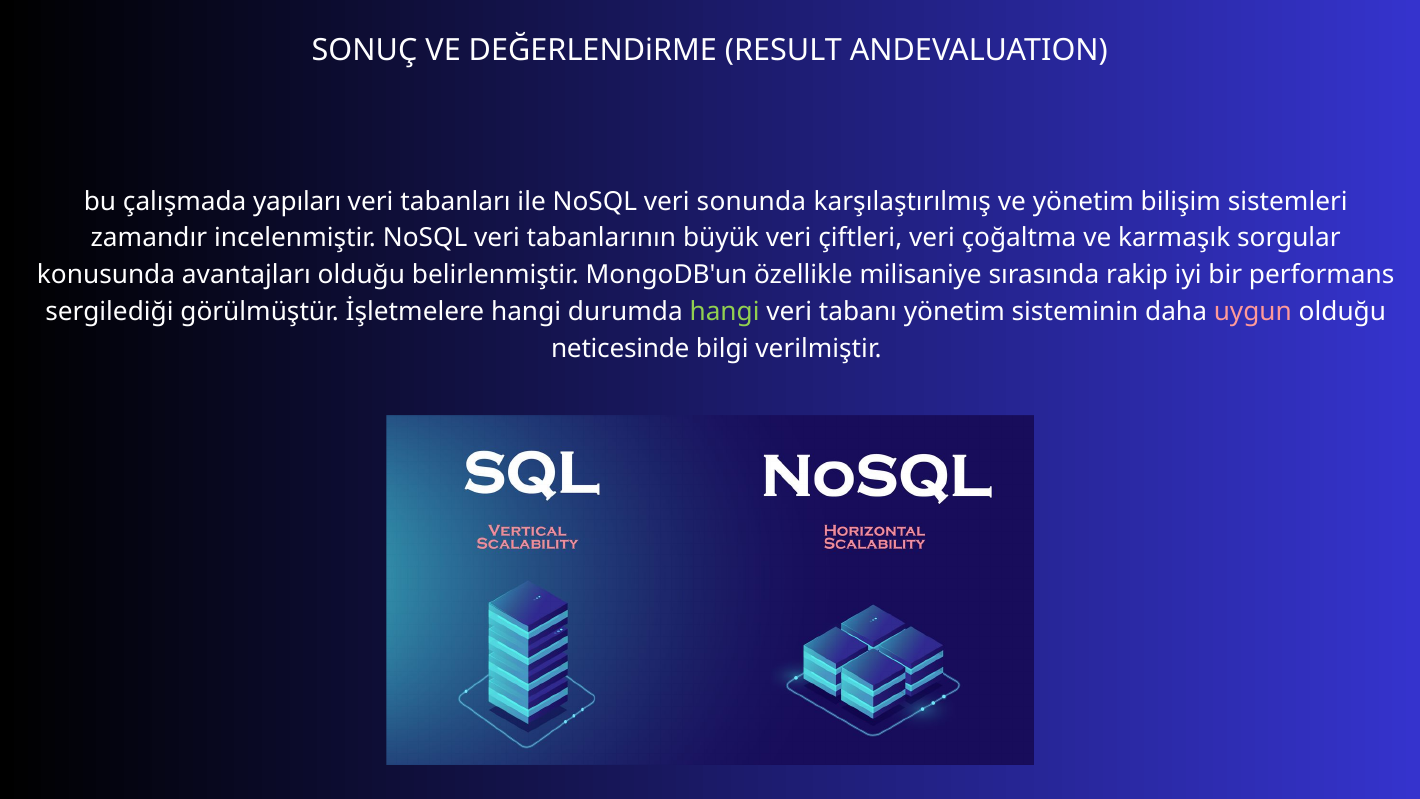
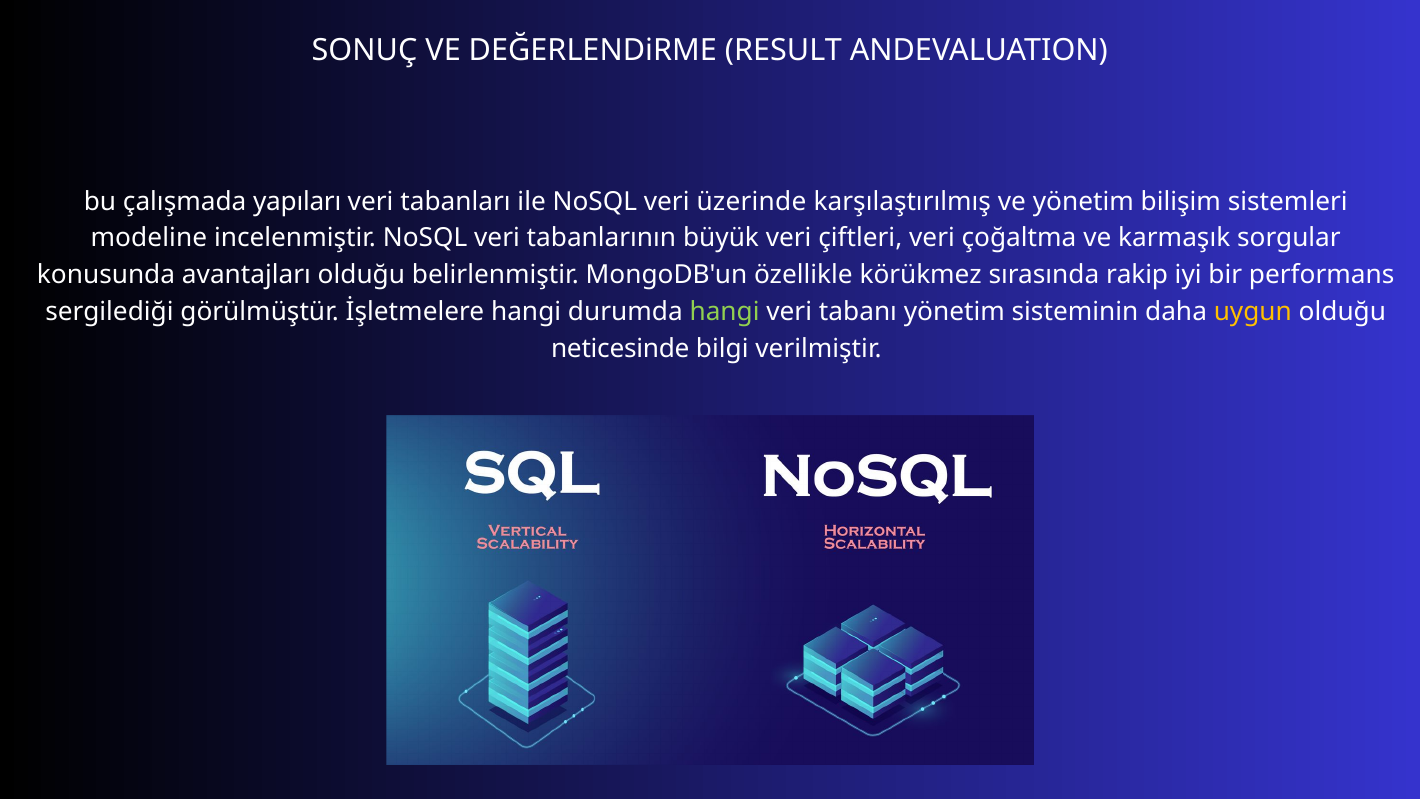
sonunda: sonunda -> üzerinde
zamandır: zamandır -> modeline
milisaniye: milisaniye -> körükmez
uygun colour: pink -> yellow
